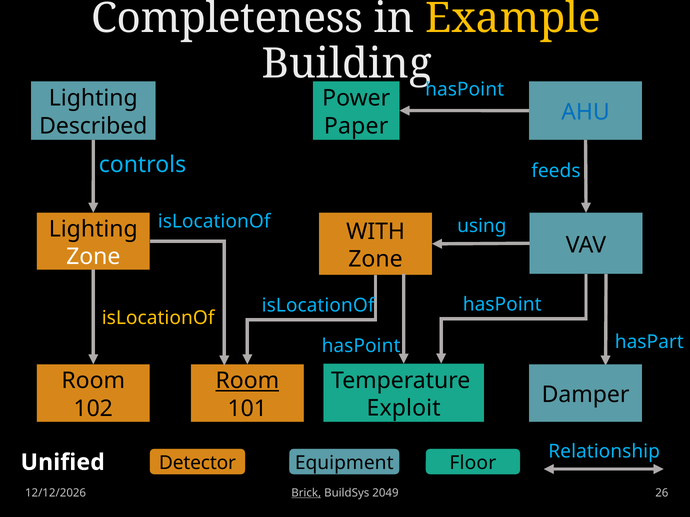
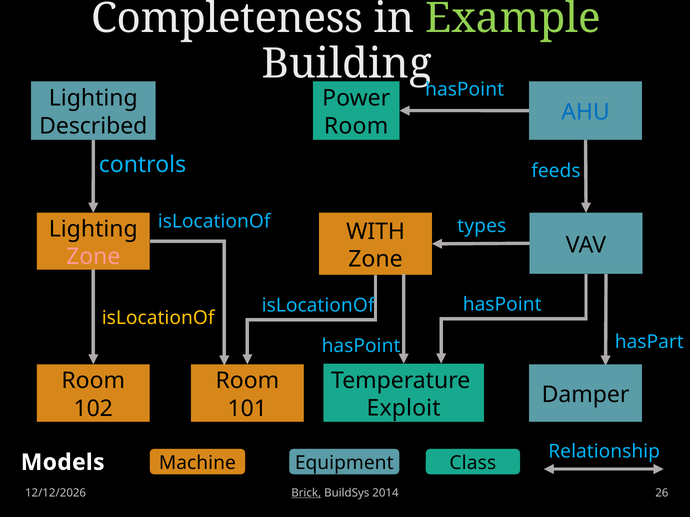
Example colour: yellow -> light green
Paper at (356, 126): Paper -> Room
using: using -> types
Zone at (93, 257) colour: white -> pink
Room at (247, 381) underline: present -> none
Detector: Detector -> Machine
Floor: Floor -> Class
Unified: Unified -> Models
2049: 2049 -> 2014
